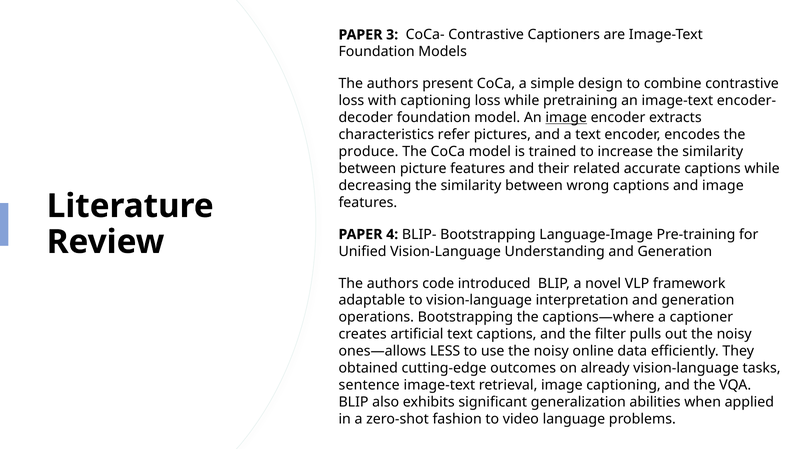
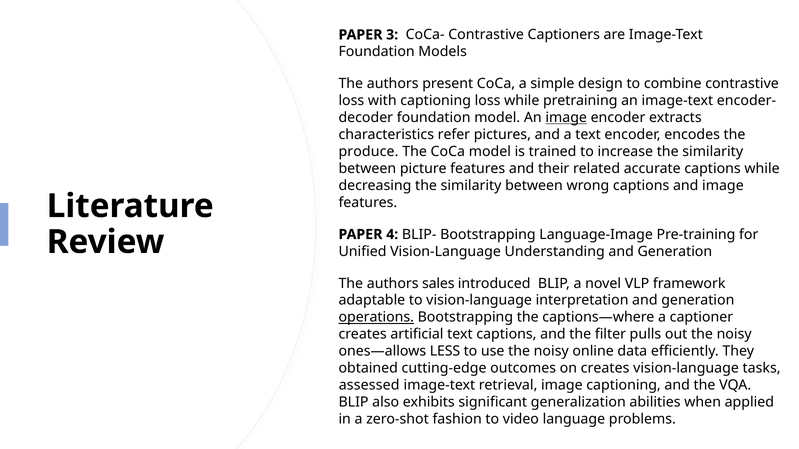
code: code -> sales
operations underline: none -> present
on already: already -> creates
sentence: sentence -> assessed
